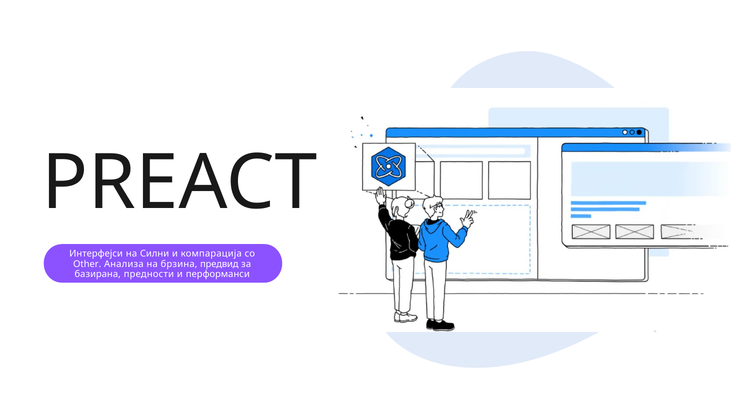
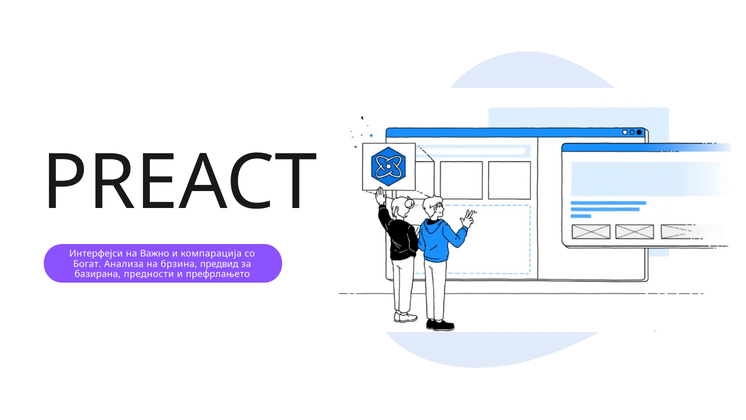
Силни: Силни -> Важно
Other: Other -> Богат
перформанси: перформанси -> префрлањето
